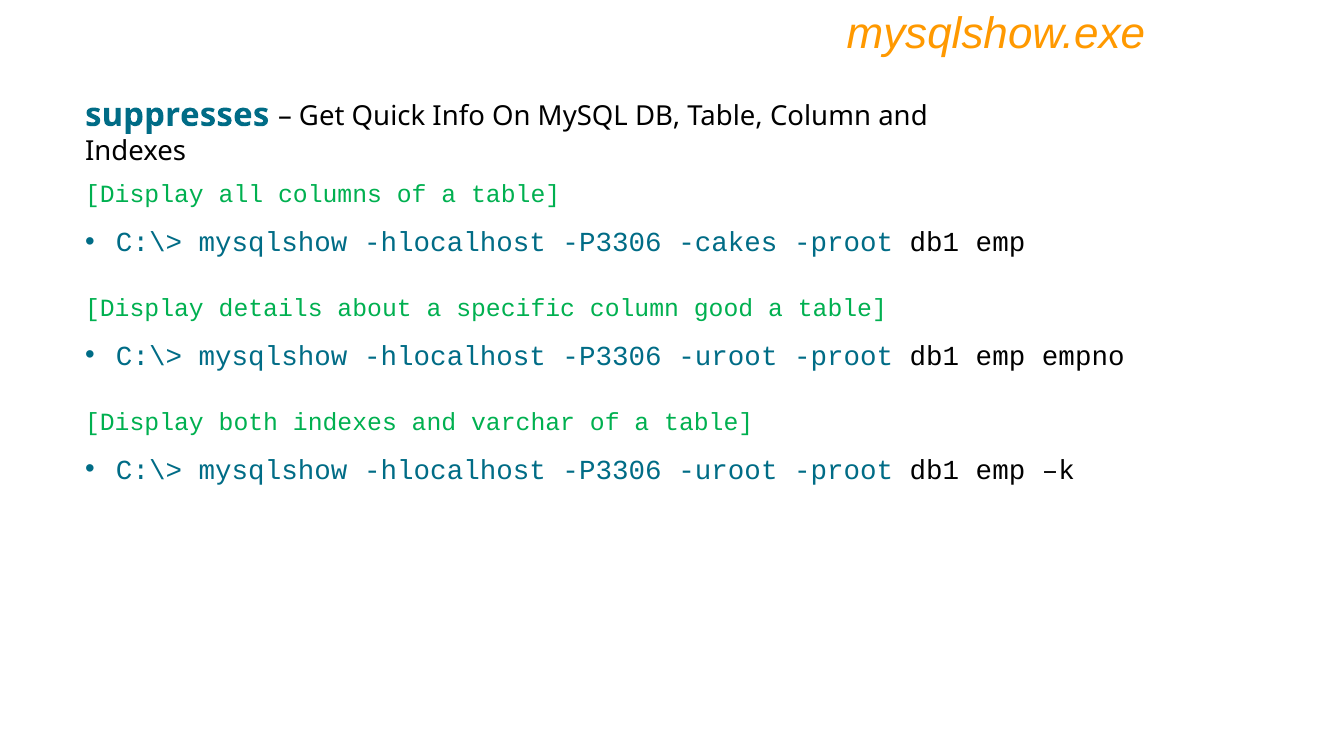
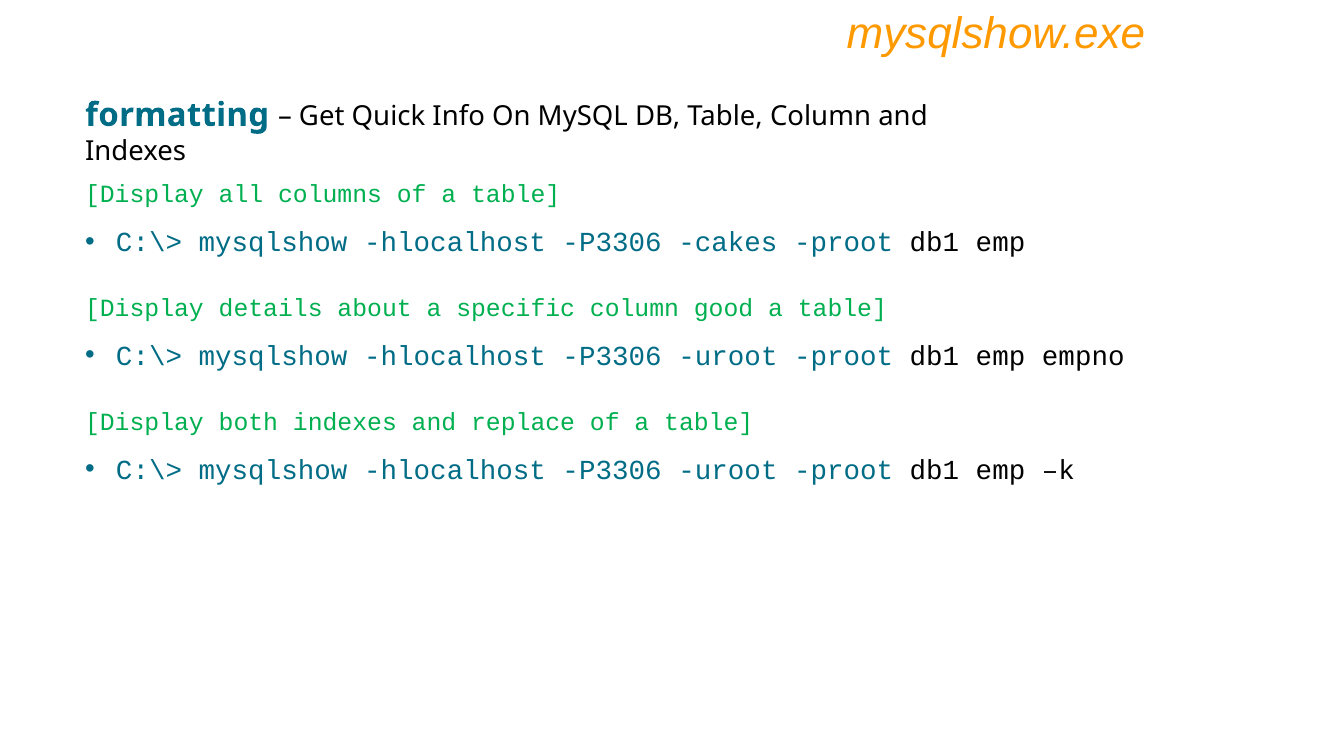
suppresses: suppresses -> formatting
varchar: varchar -> replace
